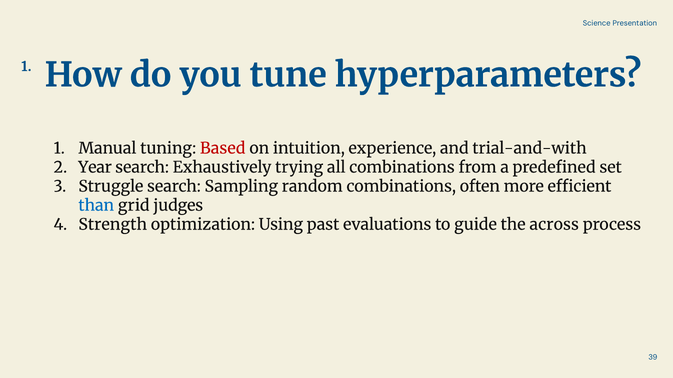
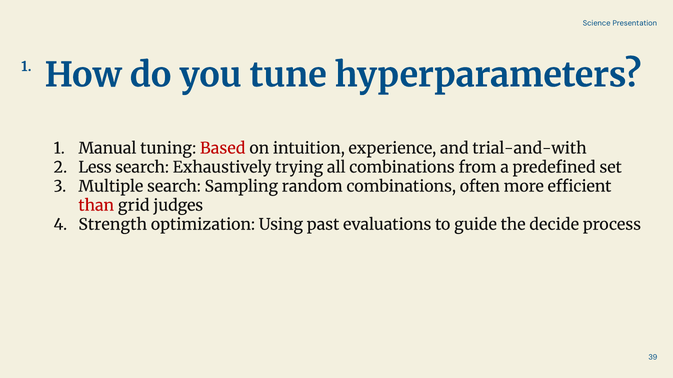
Year: Year -> Less
Struggle: Struggle -> Multiple
than colour: blue -> red
across: across -> decide
